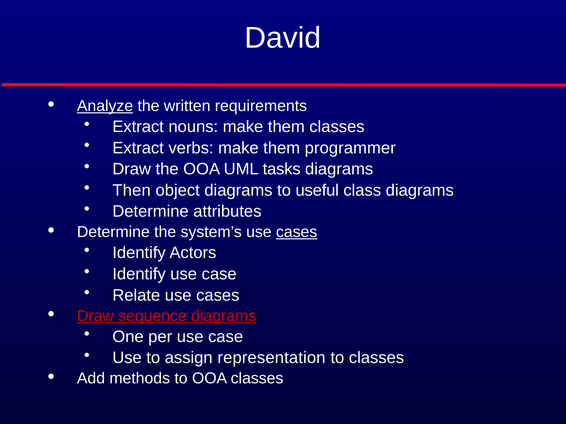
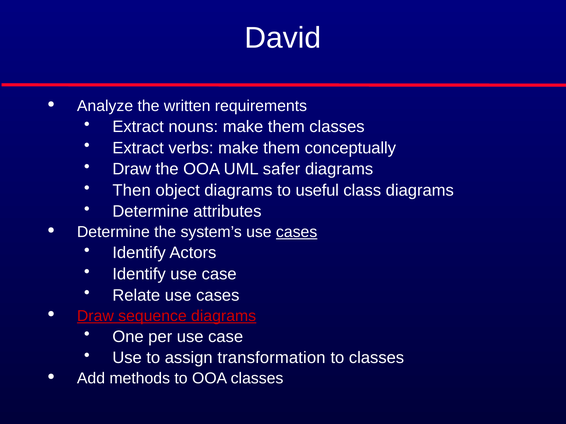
Analyze underline: present -> none
programmer: programmer -> conceptually
tasks: tasks -> safer
representation: representation -> transformation
